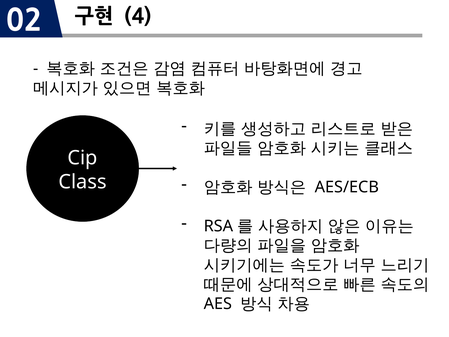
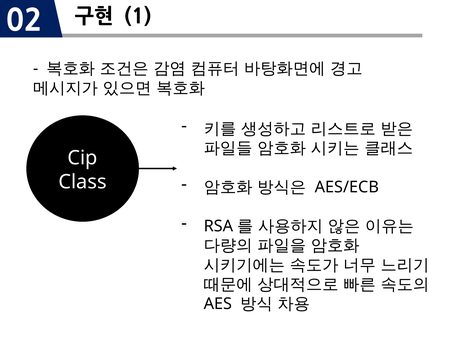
4: 4 -> 1
